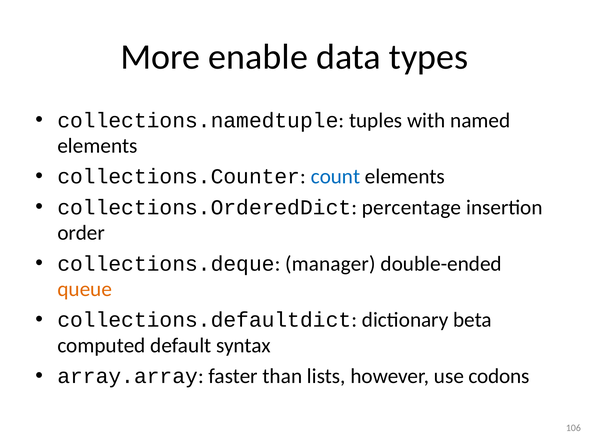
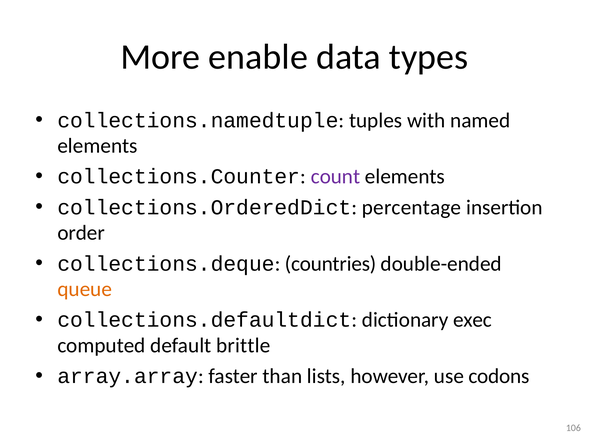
count colour: blue -> purple
manager: manager -> countries
beta: beta -> exec
syntax: syntax -> brittle
